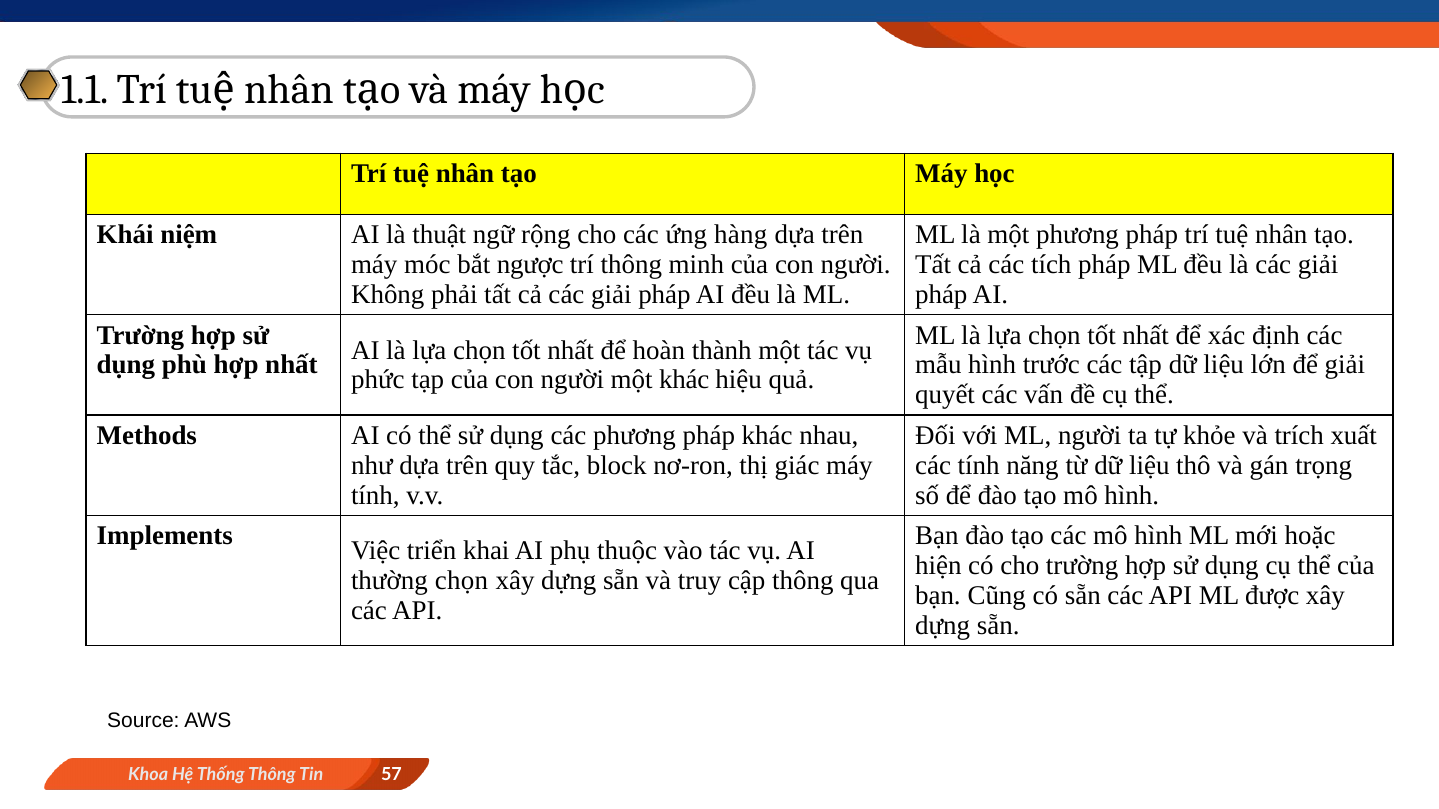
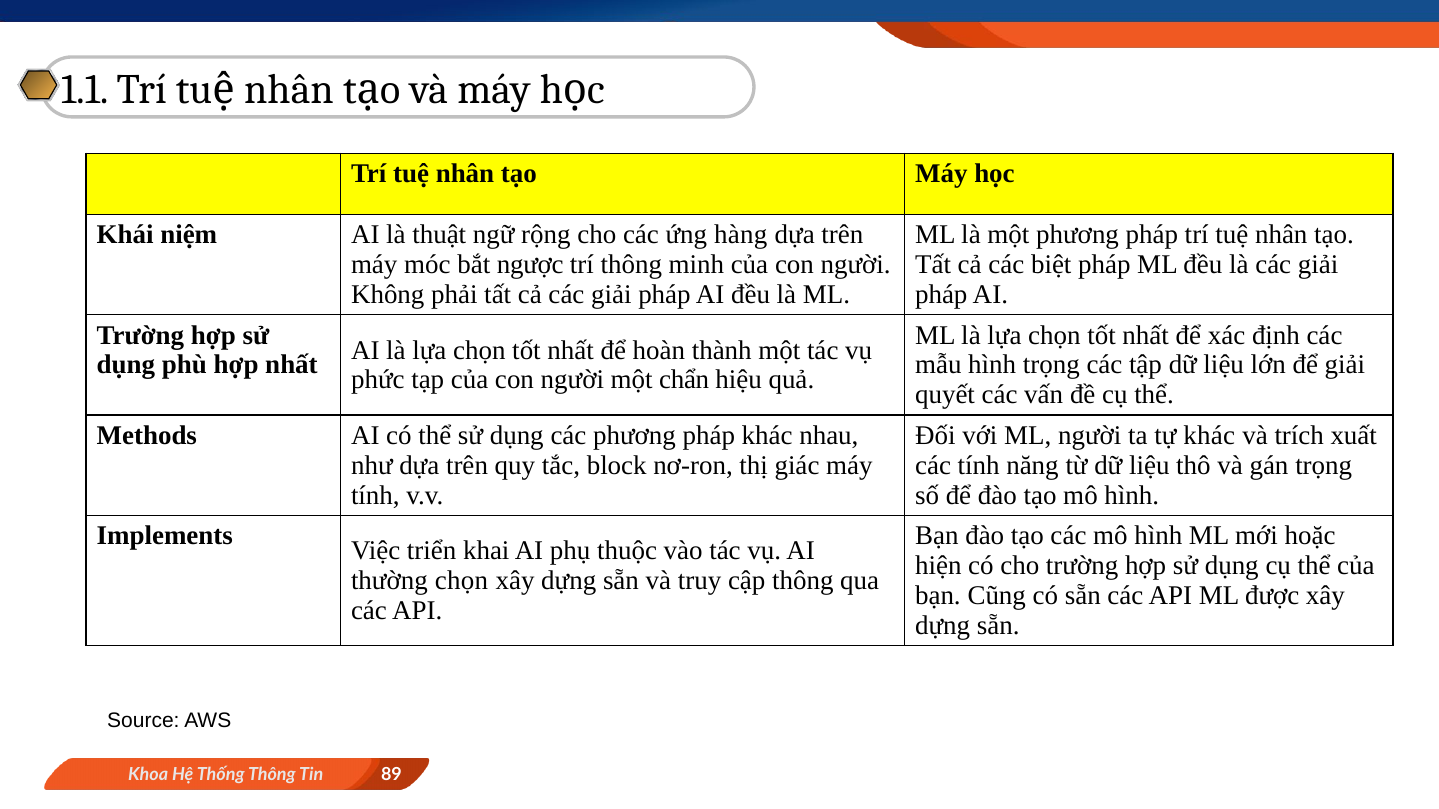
tích: tích -> biệt
hình trước: trước -> trọng
một khác: khác -> chẩn
tự khỏe: khỏe -> khác
57: 57 -> 89
